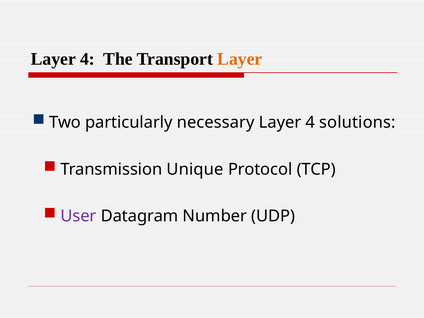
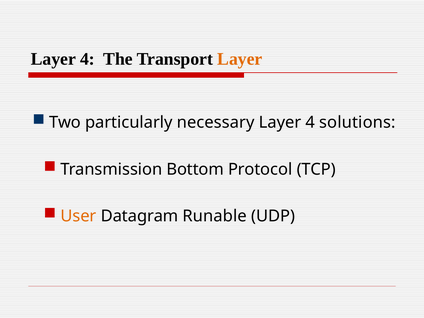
Unique: Unique -> Bottom
User colour: purple -> orange
Number: Number -> Runable
